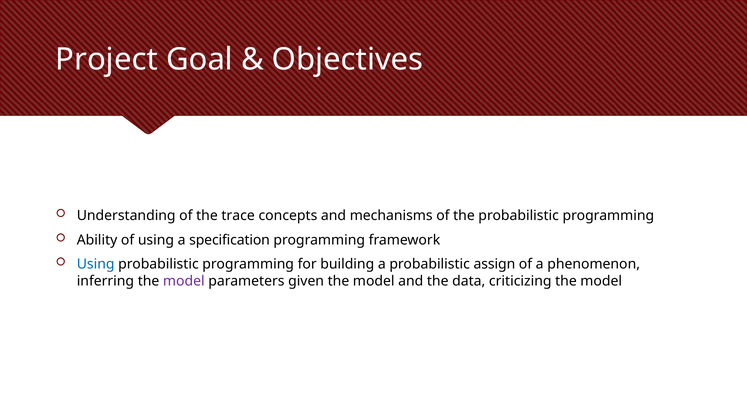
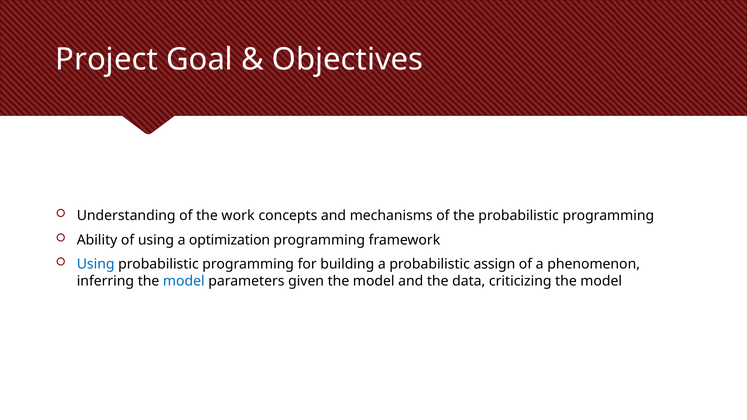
trace: trace -> work
specification: specification -> optimization
model at (184, 281) colour: purple -> blue
